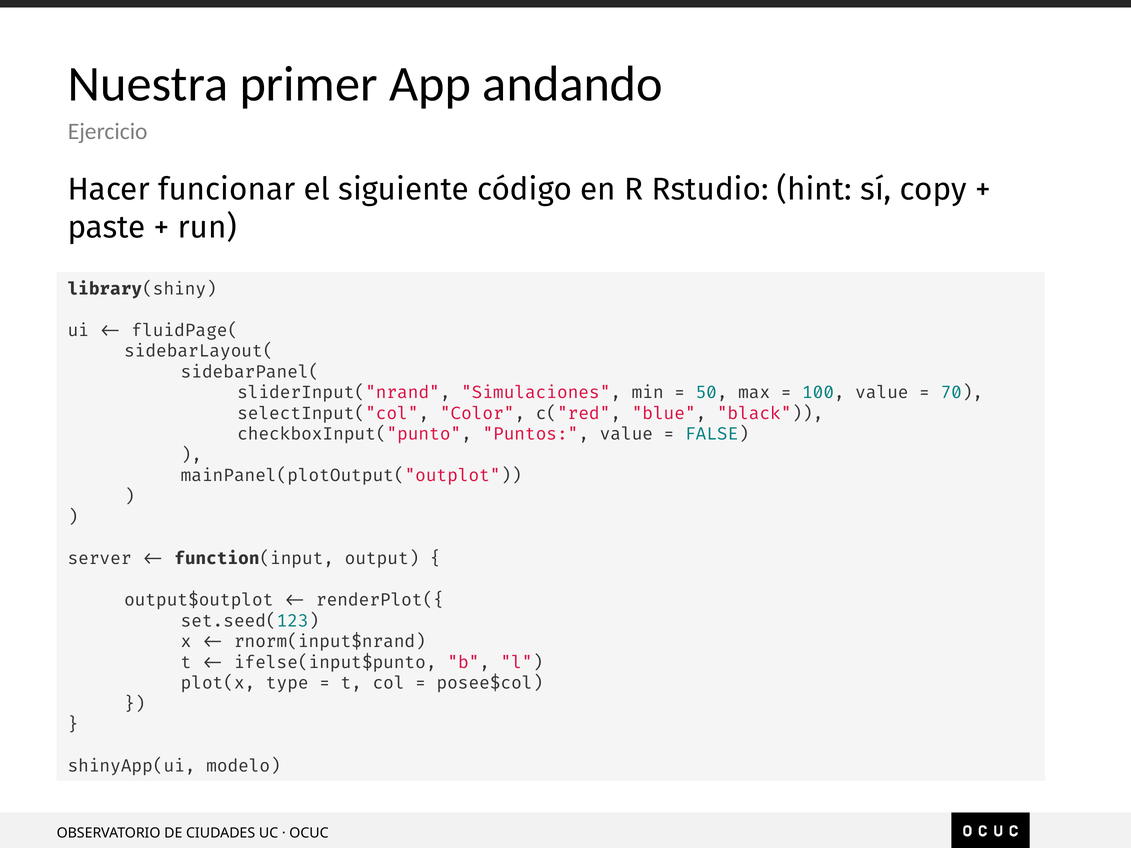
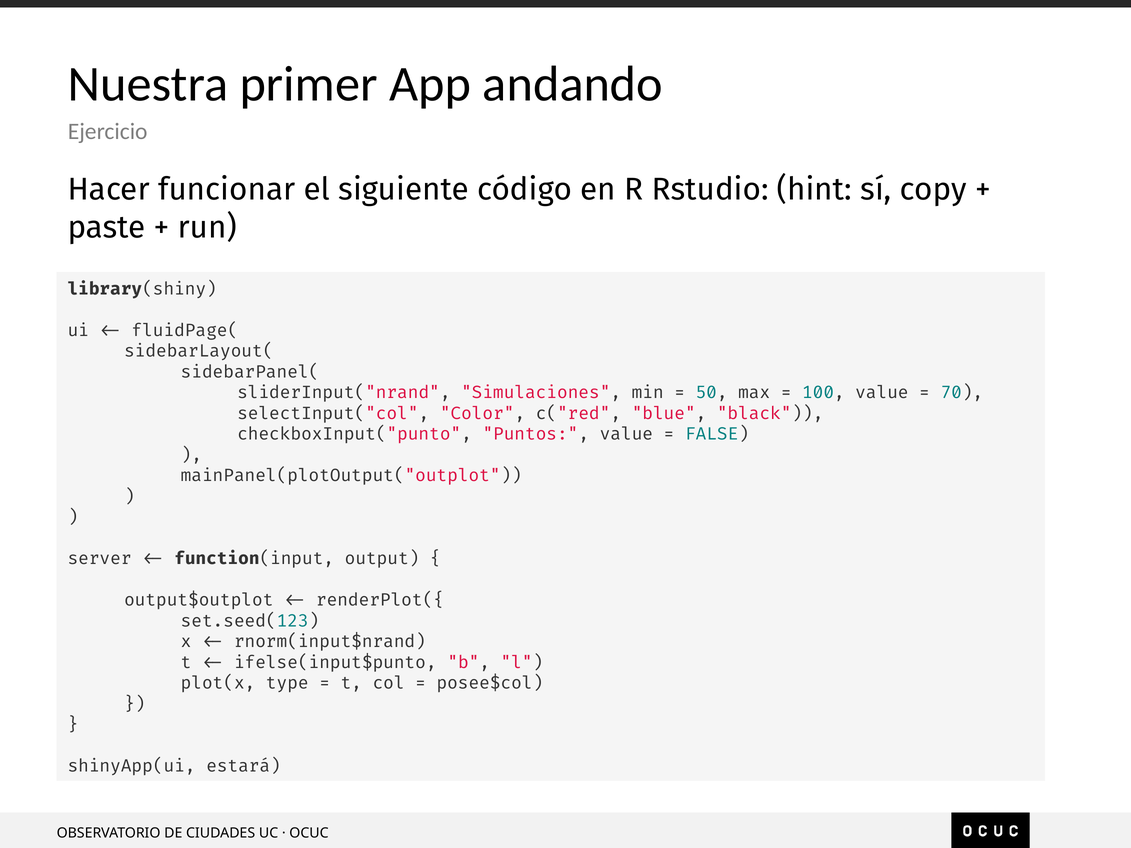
modelo: modelo -> estará
